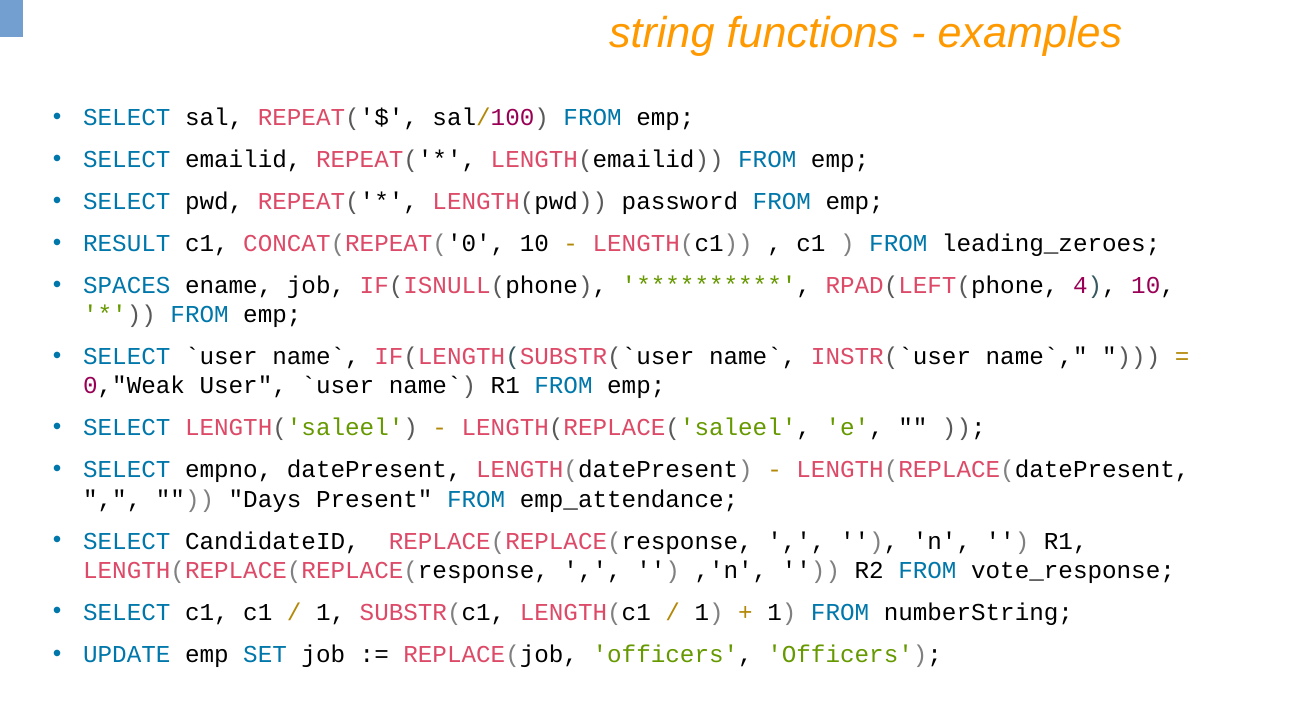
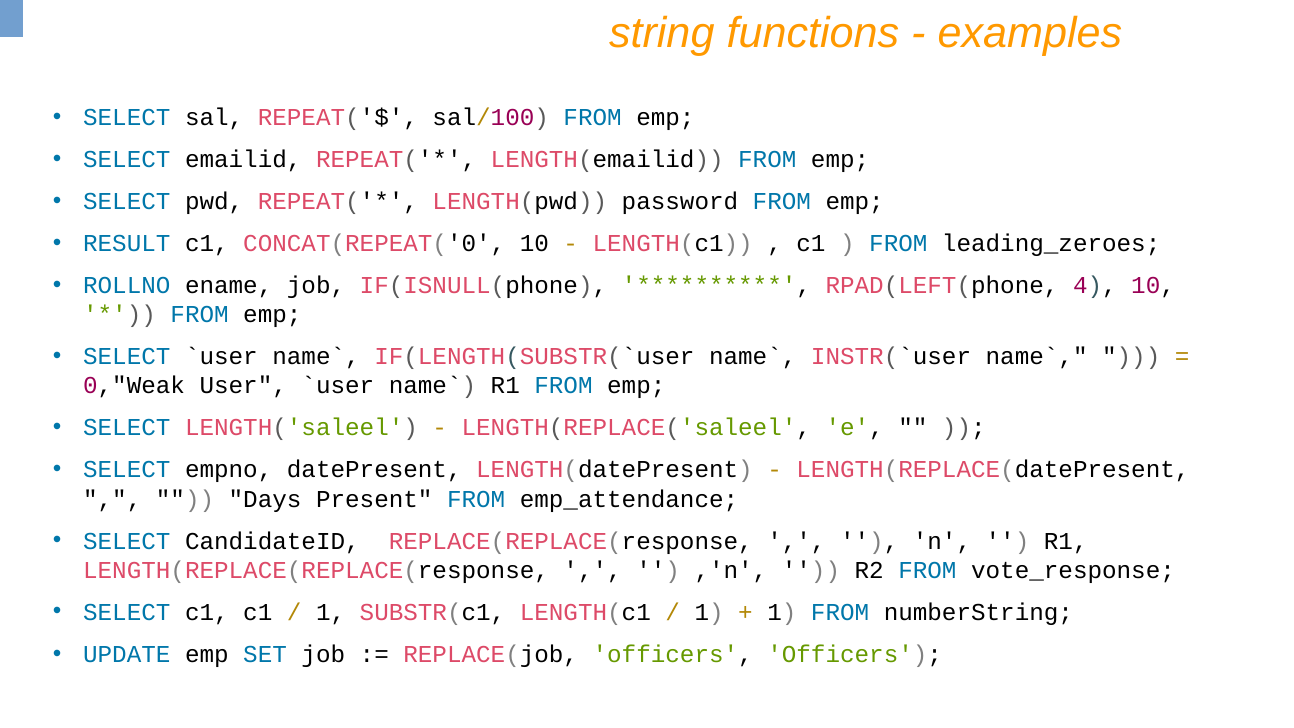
SPACES: SPACES -> ROLLNO
